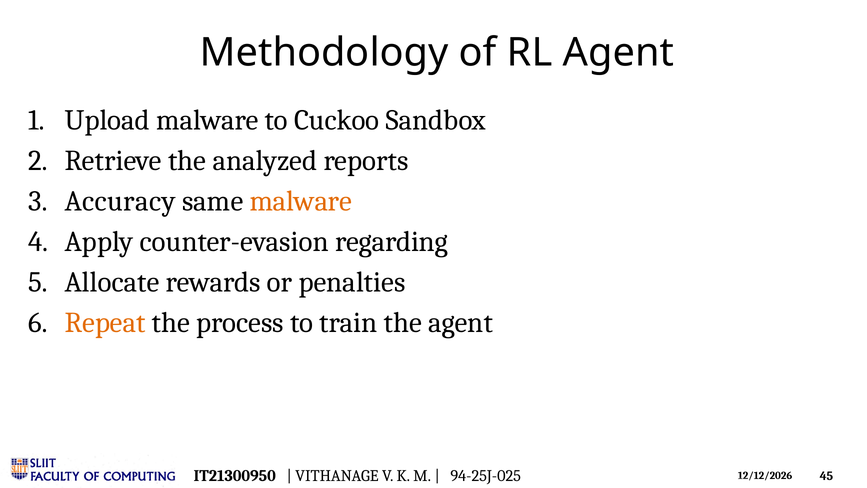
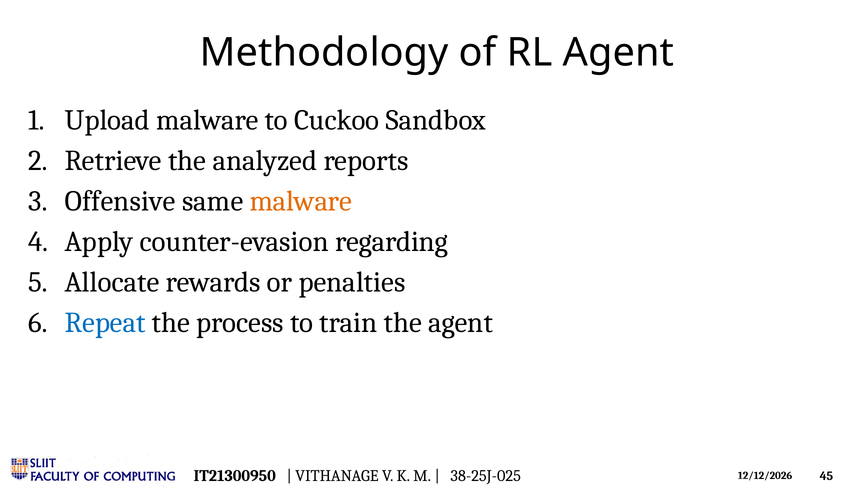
Accuracy: Accuracy -> Offensive
Repeat colour: orange -> blue
94-25J-025: 94-25J-025 -> 38-25J-025
